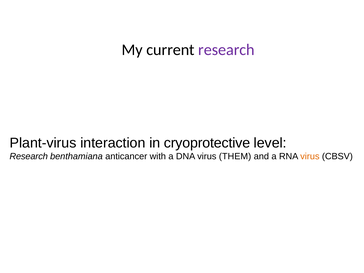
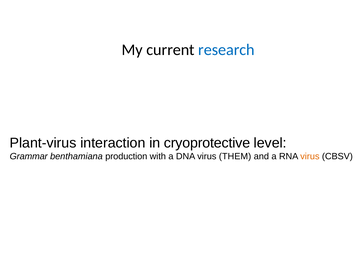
research at (226, 50) colour: purple -> blue
Research at (29, 156): Research -> Grammar
anticancer: anticancer -> production
